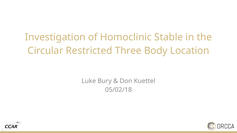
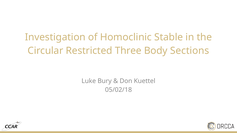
Location: Location -> Sections
